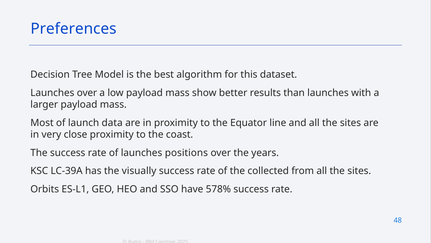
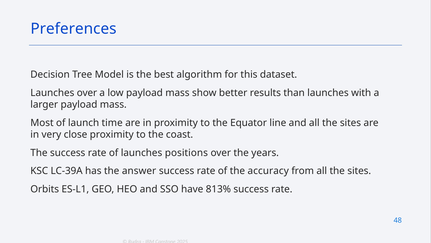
data: data -> time
visually: visually -> answer
collected: collected -> accuracy
578%: 578% -> 813%
